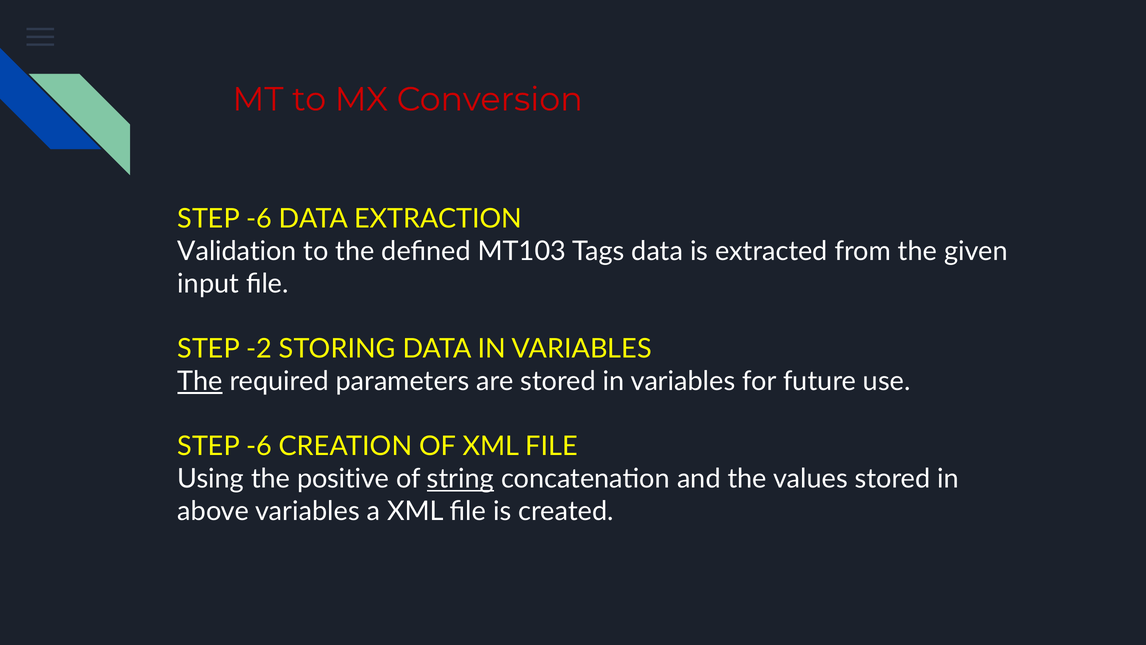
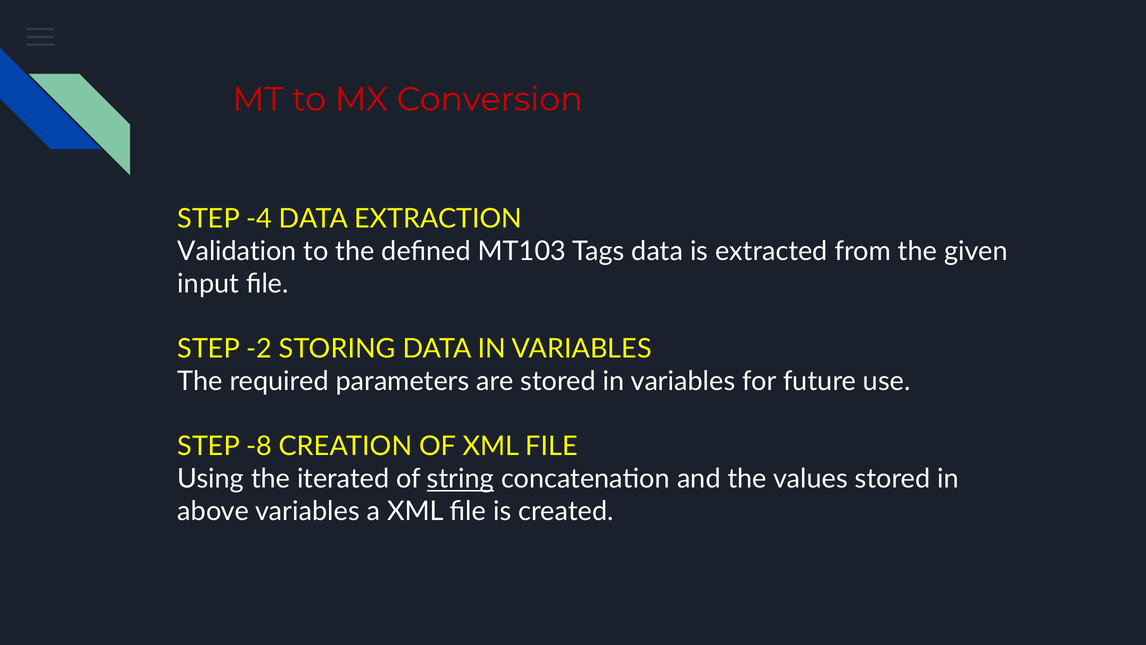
-6 at (259, 219): -6 -> -4
The at (200, 381) underline: present -> none
-6 at (259, 446): -6 -> -8
positive: positive -> iterated
